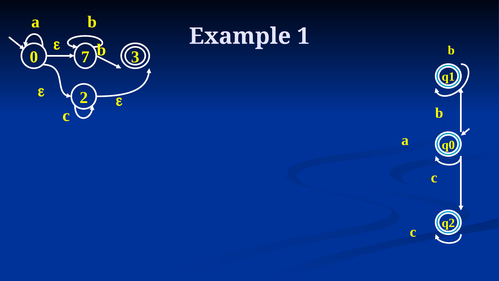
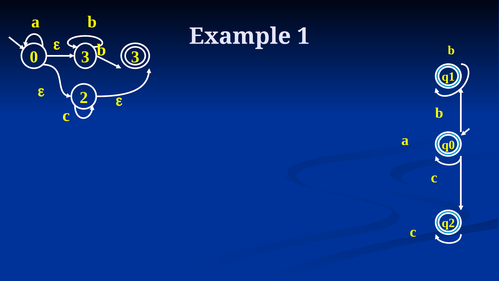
0 7: 7 -> 3
